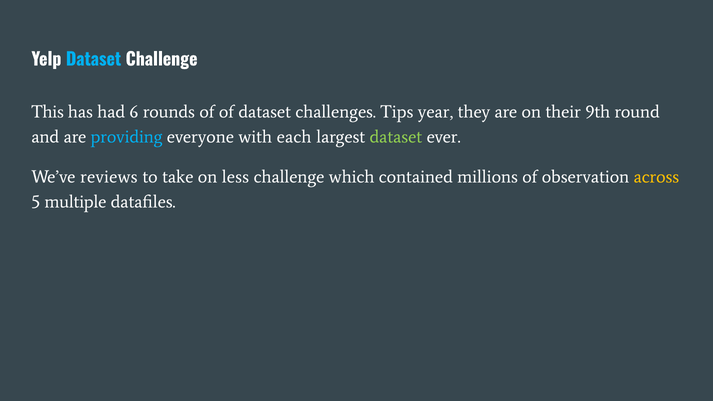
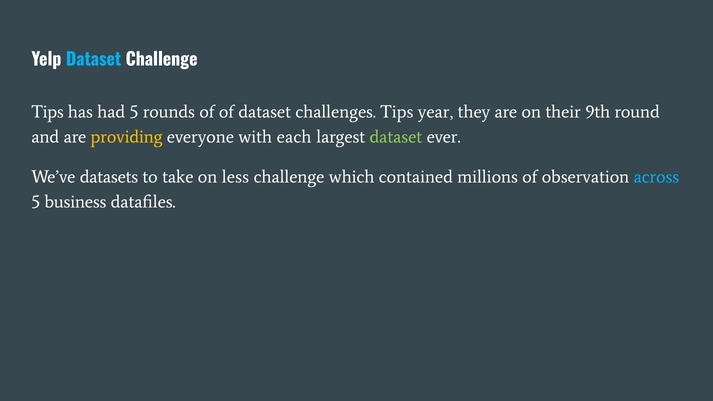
This at (48, 112): This -> Tips
had 6: 6 -> 5
providing colour: light blue -> yellow
reviews: reviews -> datasets
across colour: yellow -> light blue
multiple: multiple -> business
